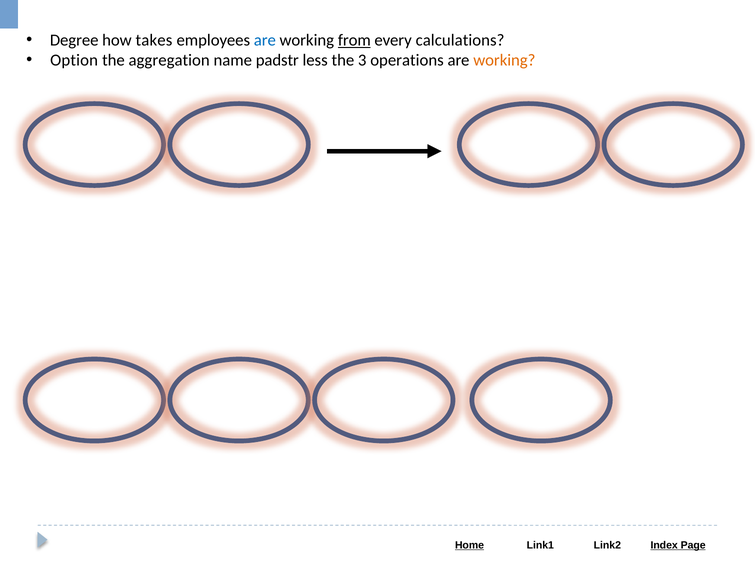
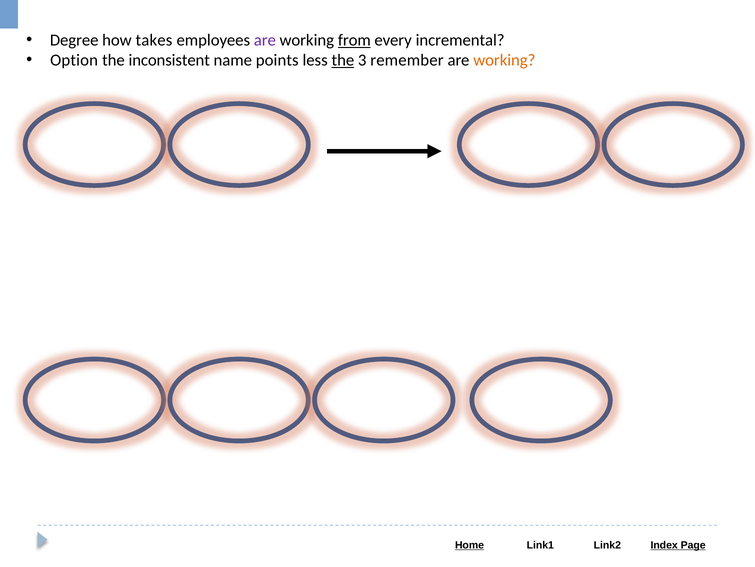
are at (265, 40) colour: blue -> purple
calculations: calculations -> incremental
aggregation: aggregation -> inconsistent
padstr: padstr -> points
the at (343, 60) underline: none -> present
operations: operations -> remember
